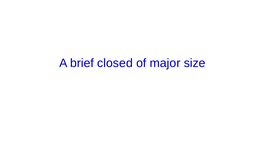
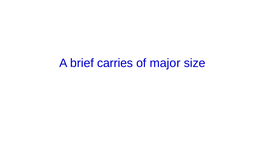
closed: closed -> carries
